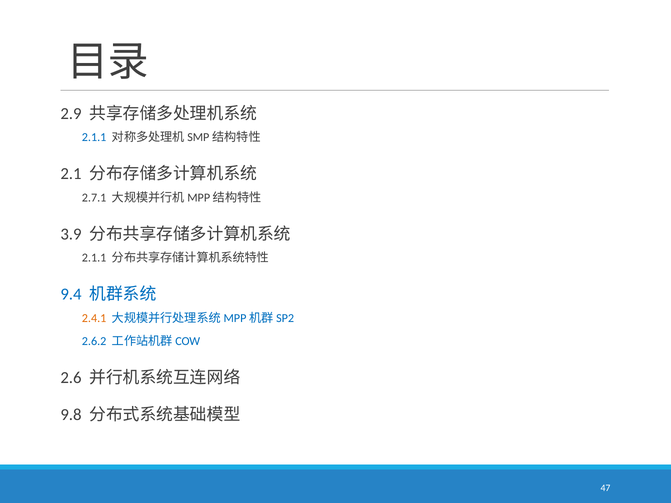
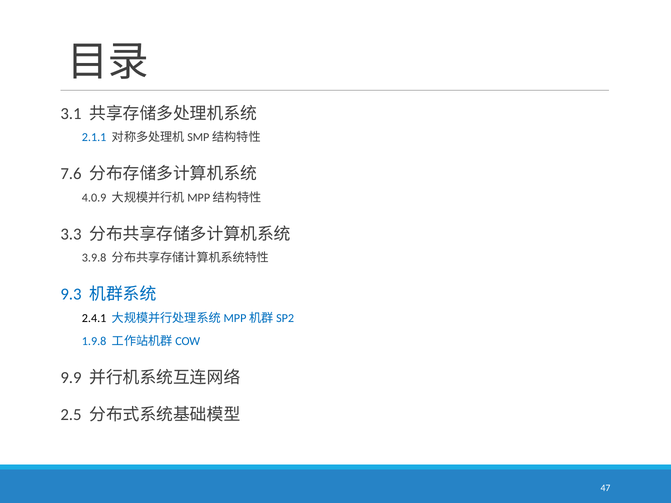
2.9: 2.9 -> 3.1
2.1: 2.1 -> 7.6
2.7.1: 2.7.1 -> 4.0.9
3.9: 3.9 -> 3.3
2.1.1 at (94, 258): 2.1.1 -> 3.9.8
9.4: 9.4 -> 9.3
2.4.1 colour: orange -> black
2.6.2: 2.6.2 -> 1.9.8
2.6: 2.6 -> 9.9
9.8: 9.8 -> 2.5
